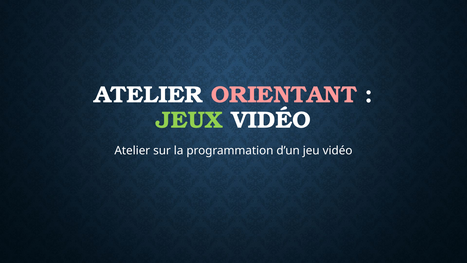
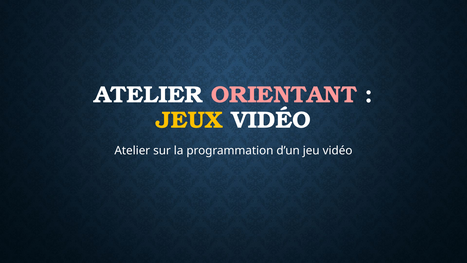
JEUX colour: light green -> yellow
